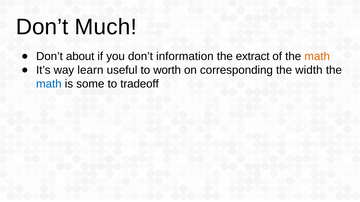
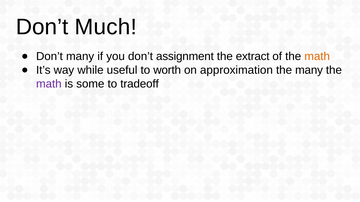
Don’t about: about -> many
information: information -> assignment
learn: learn -> while
corresponding: corresponding -> approximation
the width: width -> many
math at (49, 84) colour: blue -> purple
